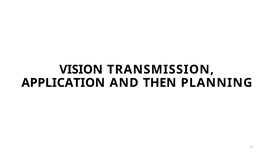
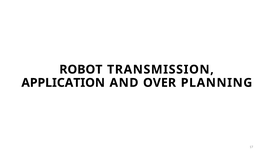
VISION: VISION -> ROBOT
THEN: THEN -> OVER
